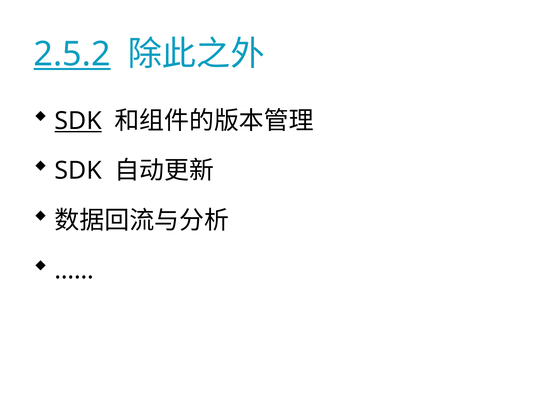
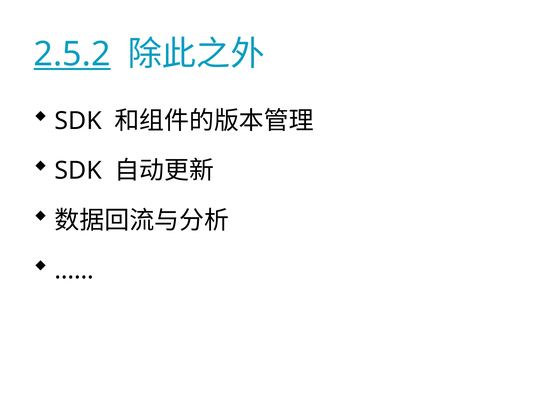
SDK at (78, 121) underline: present -> none
